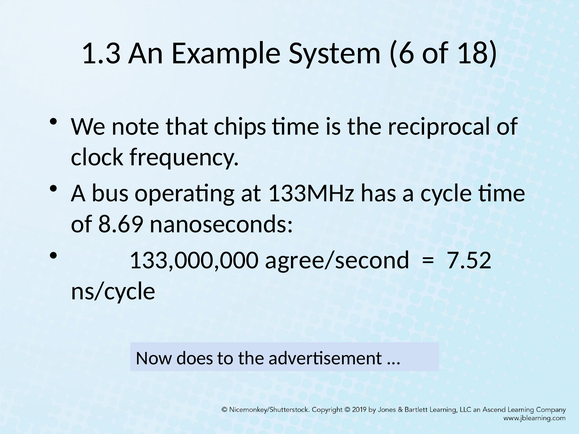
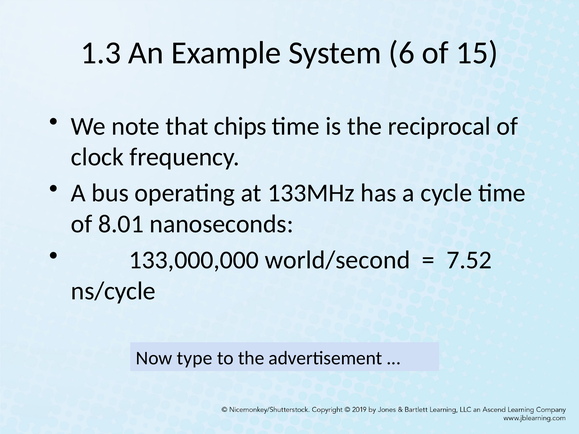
18: 18 -> 15
8.69: 8.69 -> 8.01
agree/second: agree/second -> world/second
does: does -> type
